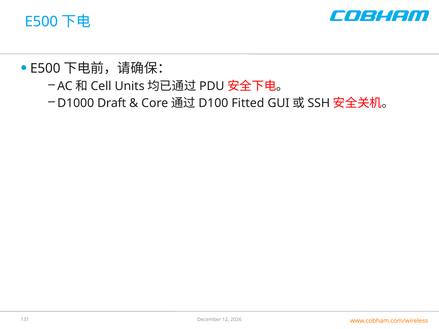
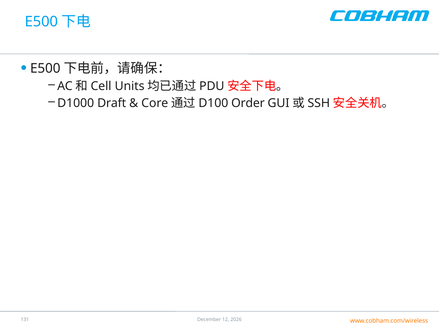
Fitted: Fitted -> Order
